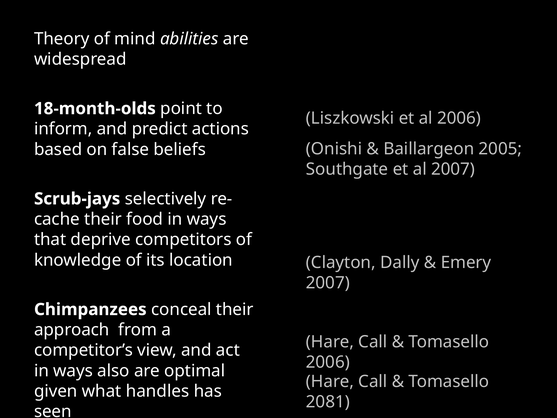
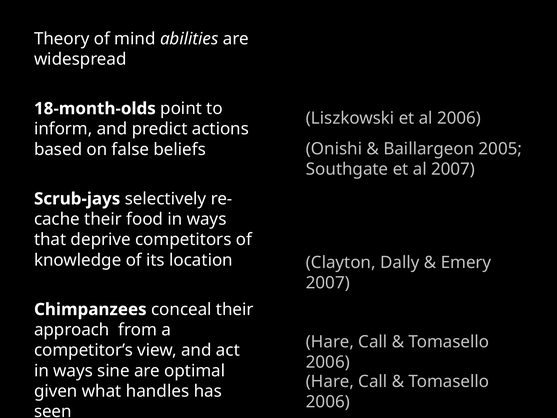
also: also -> sine
2081 at (328, 402): 2081 -> 2006
